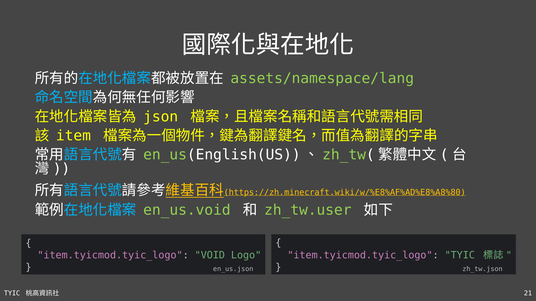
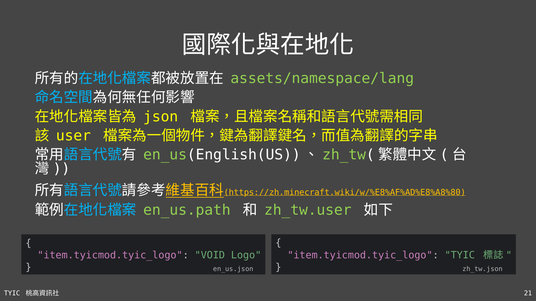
item: item -> user
en_us.void: en_us.void -> en_us.path
